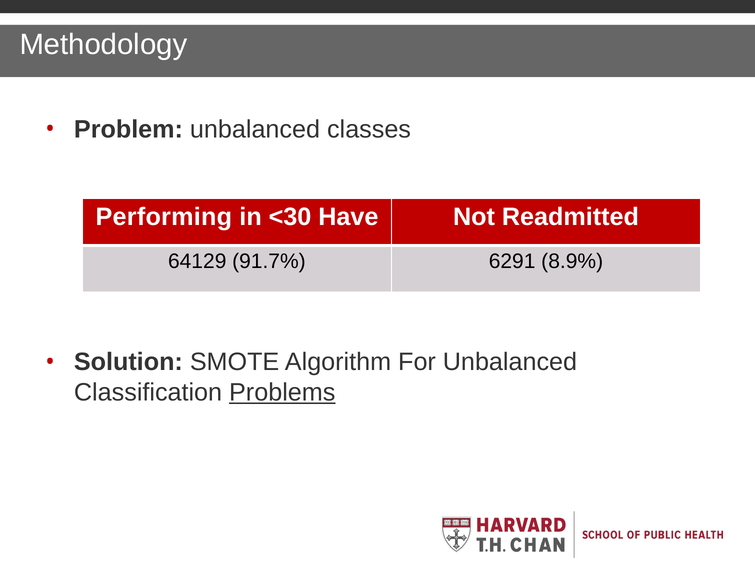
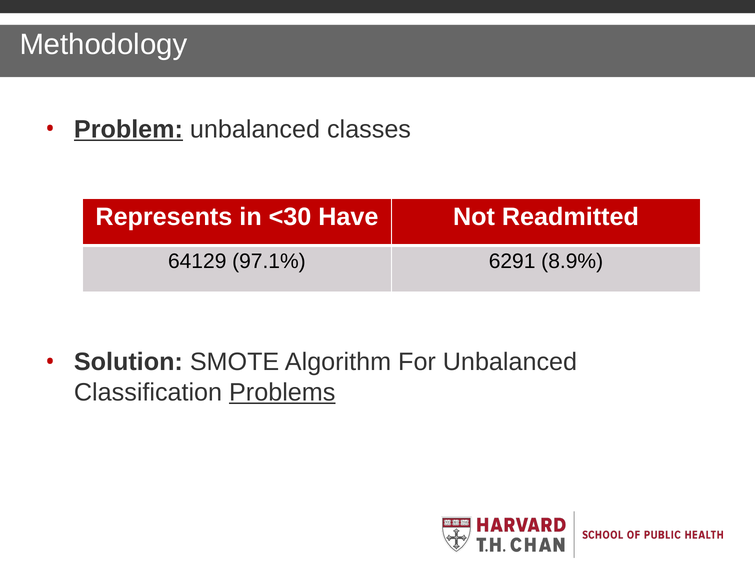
Problem underline: none -> present
Performing: Performing -> Represents
91.7%: 91.7% -> 97.1%
